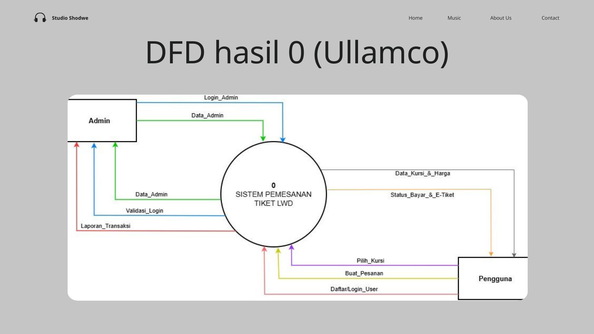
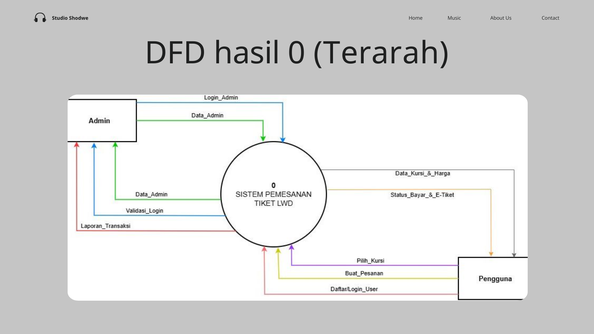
Ullamco: Ullamco -> Terarah
